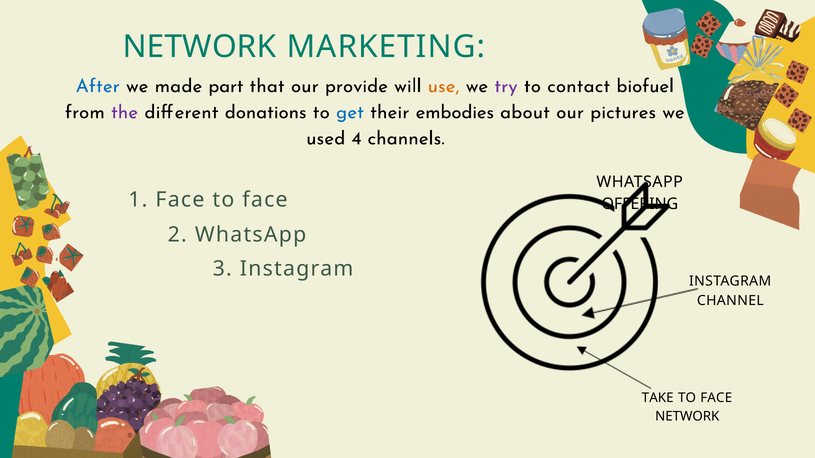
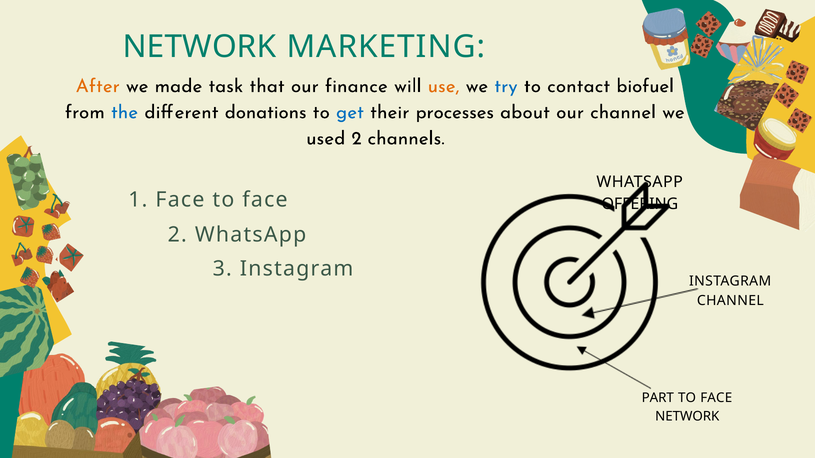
After colour: blue -> orange
part: part -> task
provide: provide -> finance
try colour: purple -> blue
the colour: purple -> blue
embodies: embodies -> processes
our pictures: pictures -> channel
used 4: 4 -> 2
TAKE: TAKE -> PART
